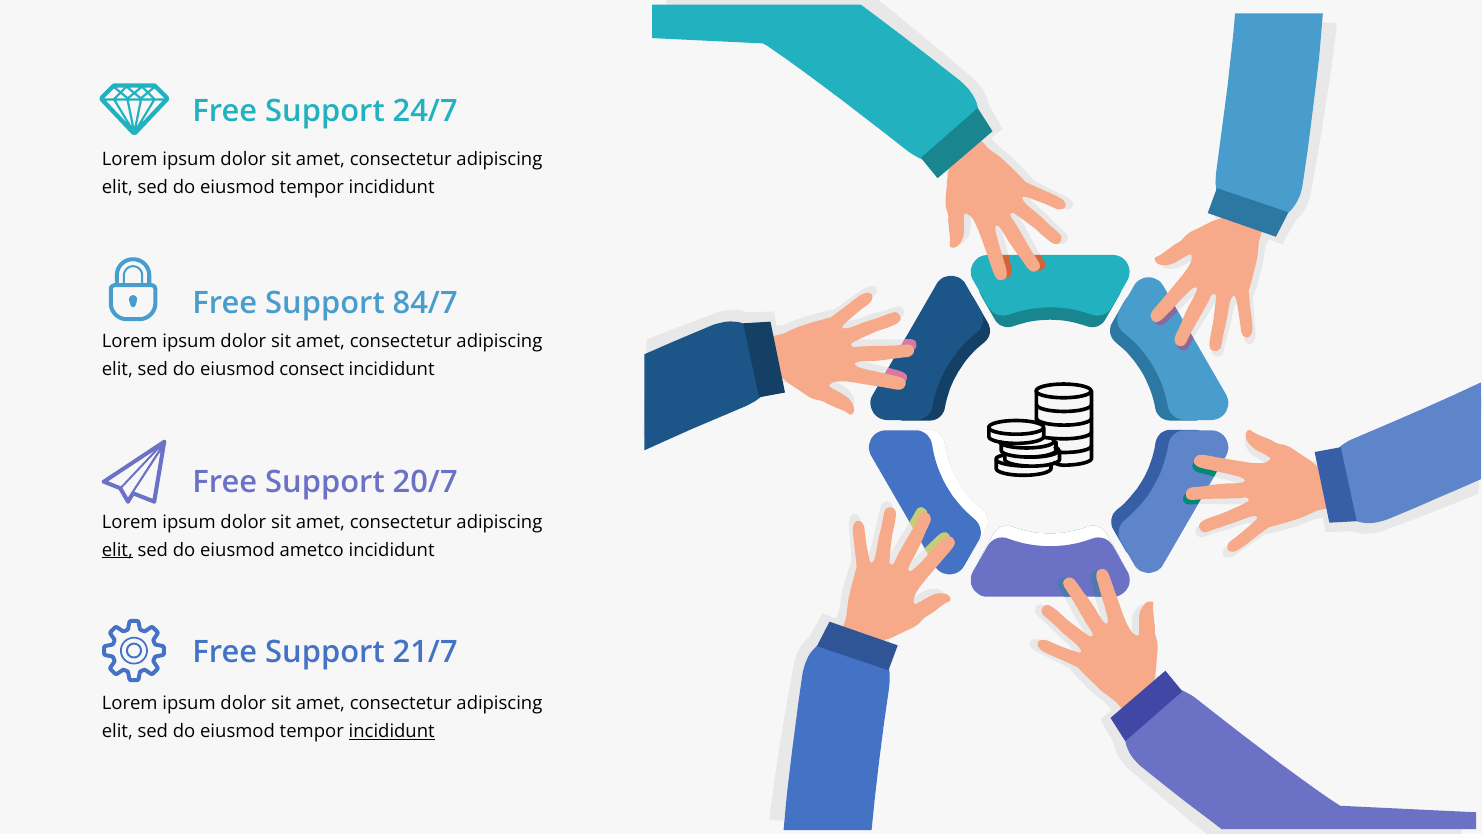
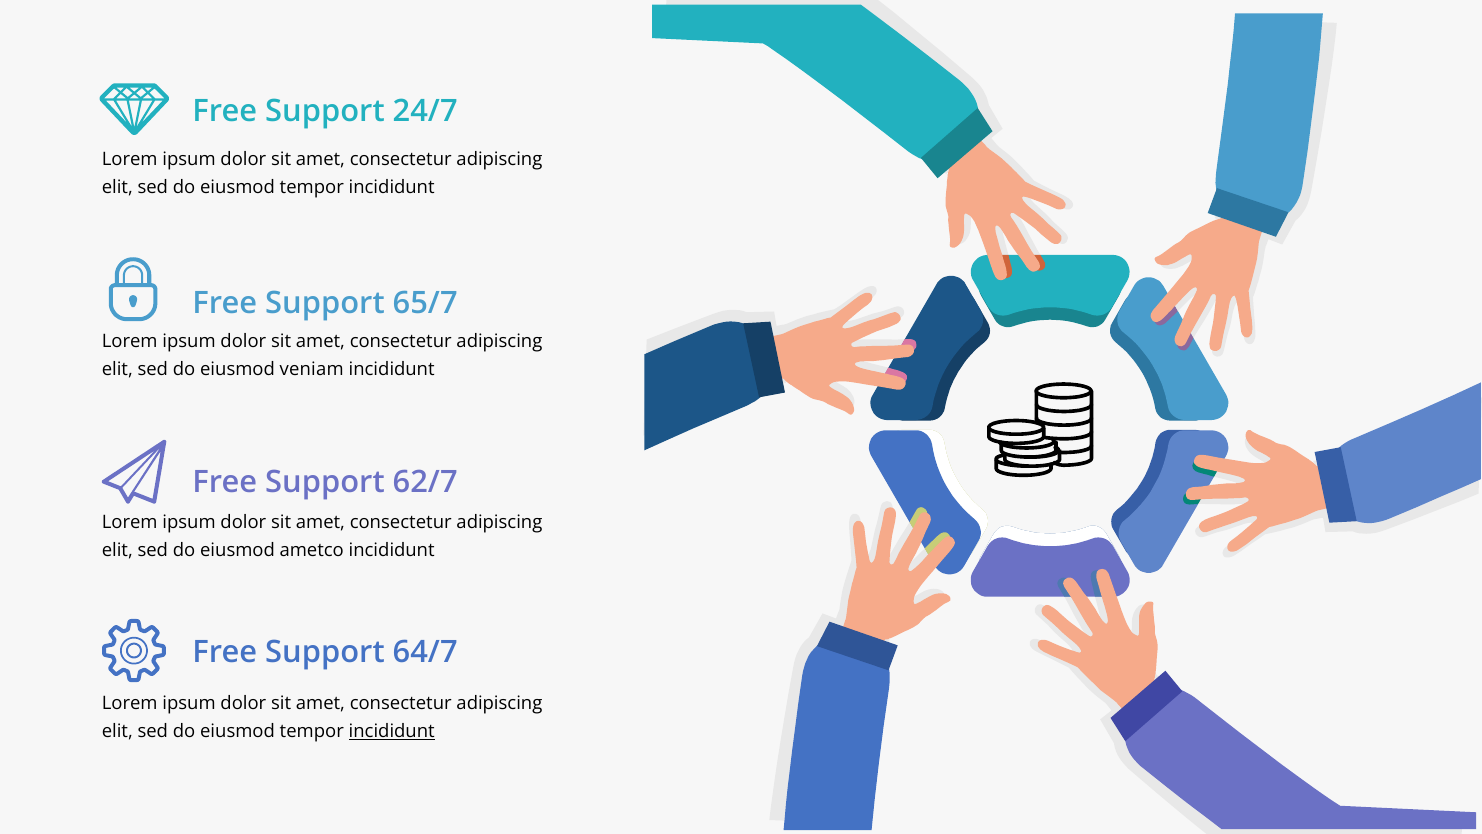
84/7: 84/7 -> 65/7
consect: consect -> veniam
20/7: 20/7 -> 62/7
elit at (117, 550) underline: present -> none
21/7: 21/7 -> 64/7
